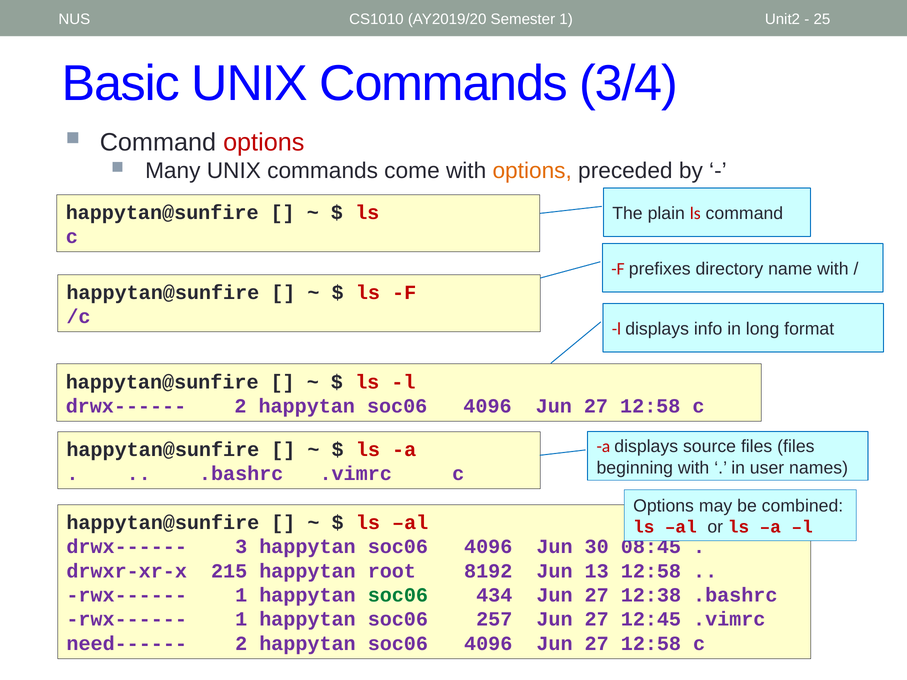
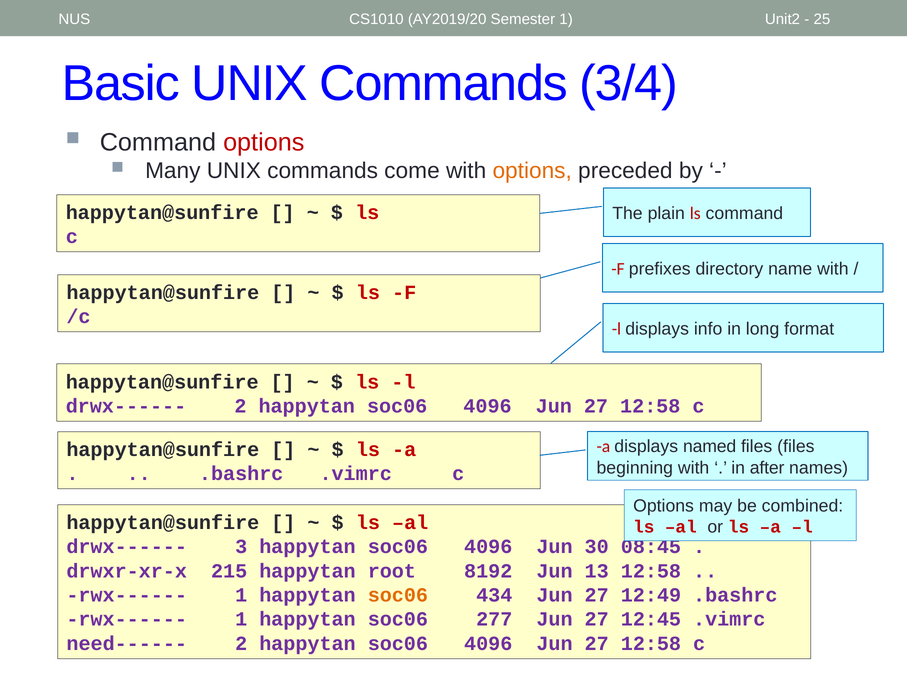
source: source -> named
user: user -> after
soc06 at (398, 595) colour: green -> orange
12:38: 12:38 -> 12:49
257: 257 -> 277
